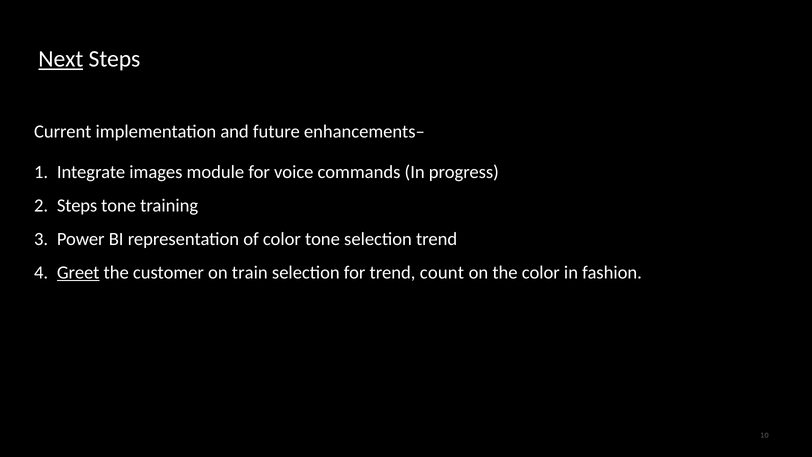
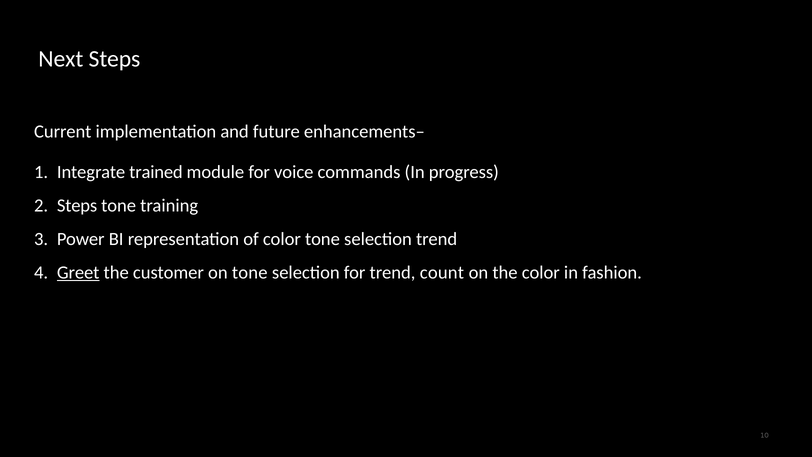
Next underline: present -> none
images: images -> trained
on train: train -> tone
